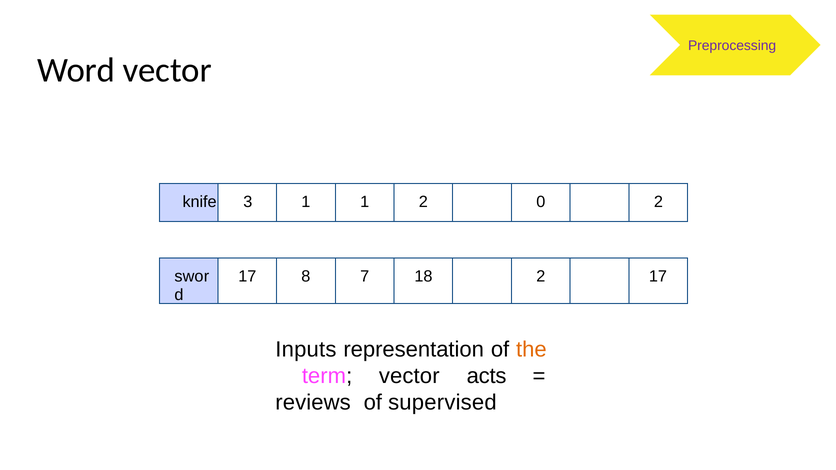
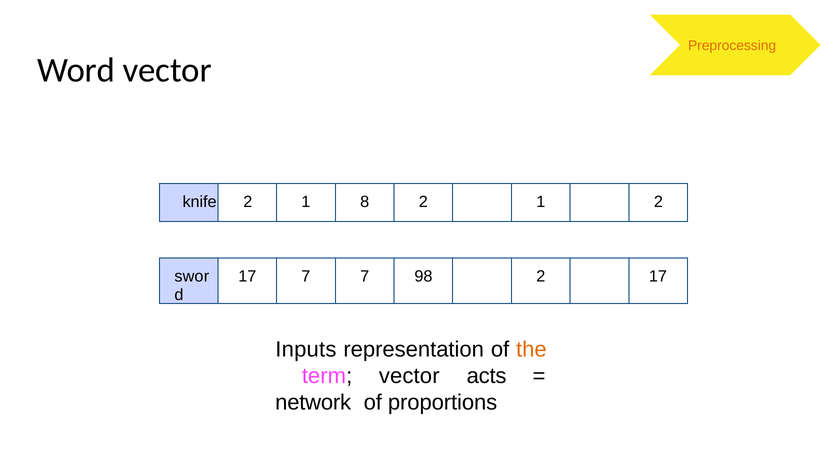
Preprocessing colour: purple -> orange
knife 3: 3 -> 2
1 1: 1 -> 8
0 at (541, 202): 0 -> 1
17 8: 8 -> 7
18: 18 -> 98
reviews: reviews -> network
supervised: supervised -> proportions
